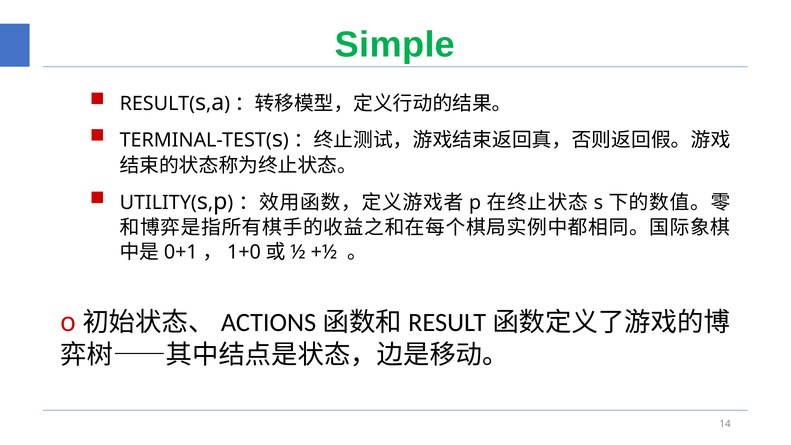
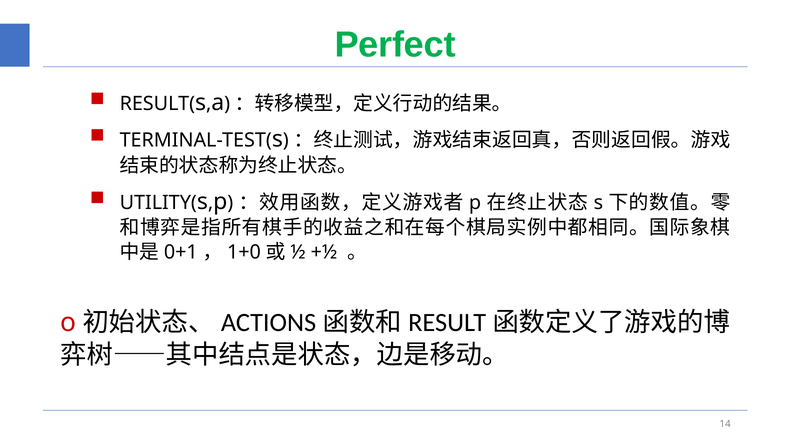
Simple: Simple -> Perfect
